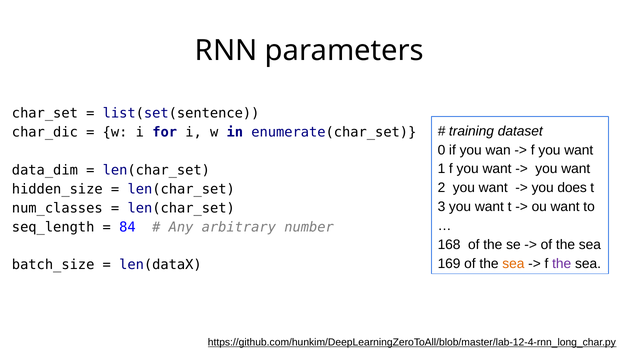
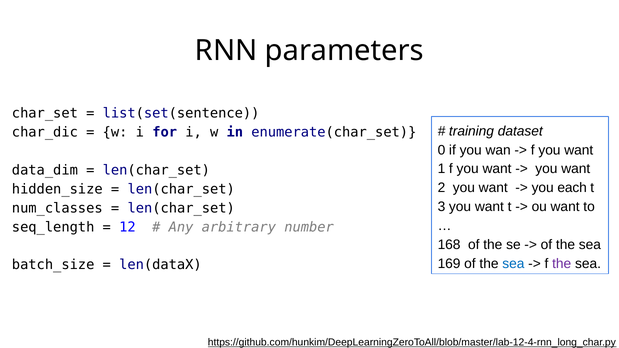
does: does -> each
84: 84 -> 12
sea at (513, 264) colour: orange -> blue
